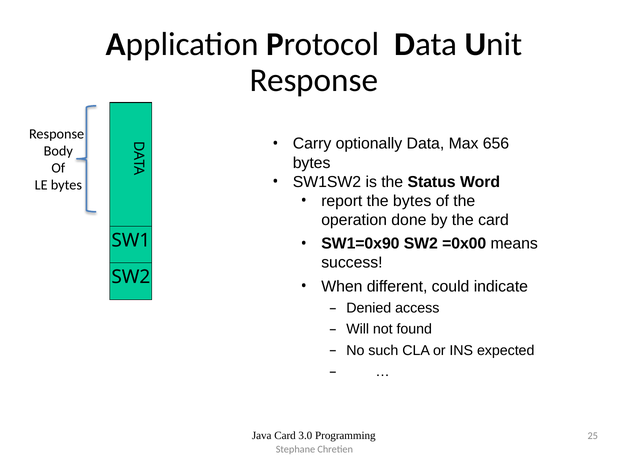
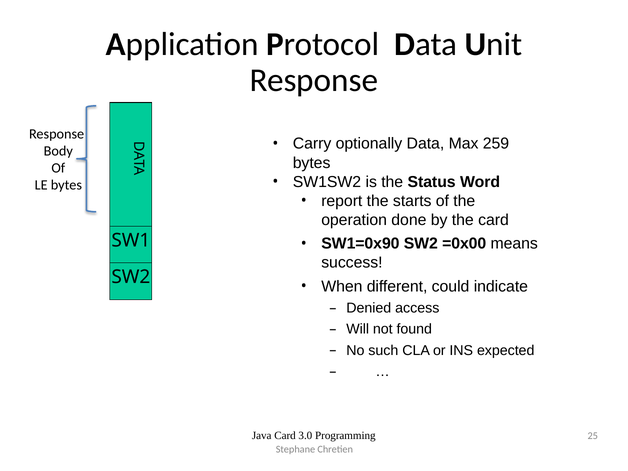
656: 656 -> 259
the bytes: bytes -> starts
